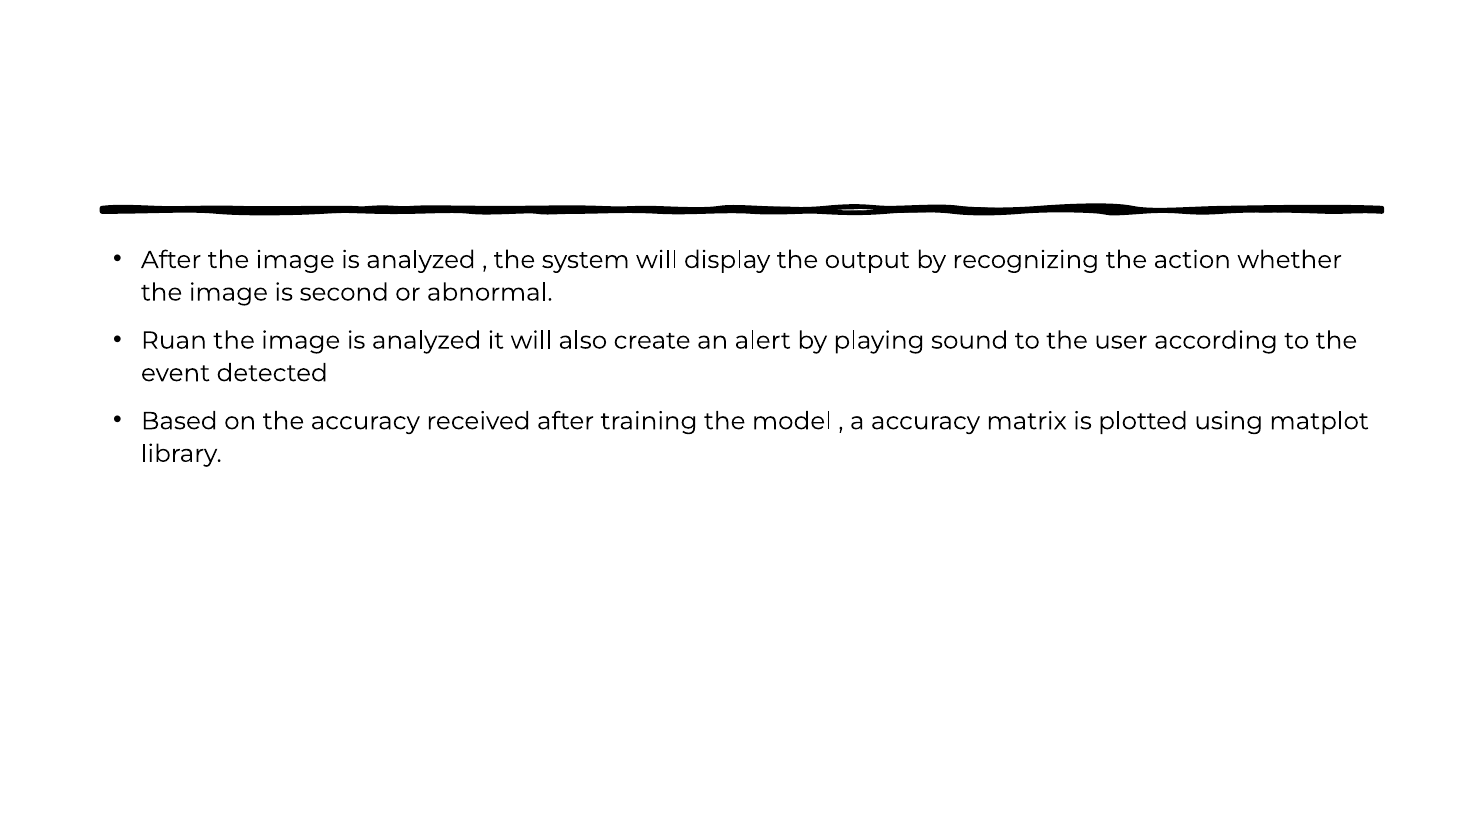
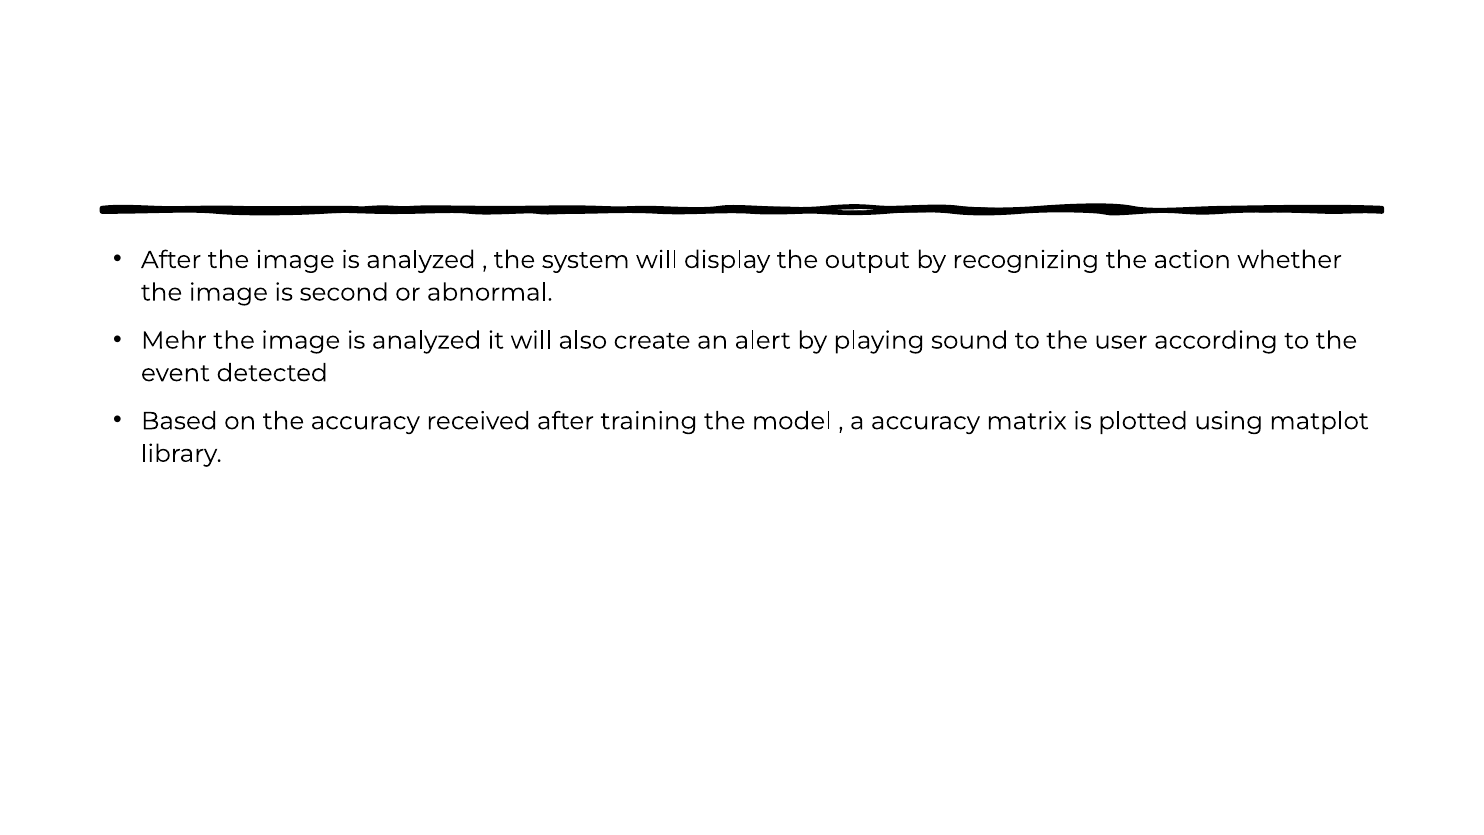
Ruan: Ruan -> Mehr
